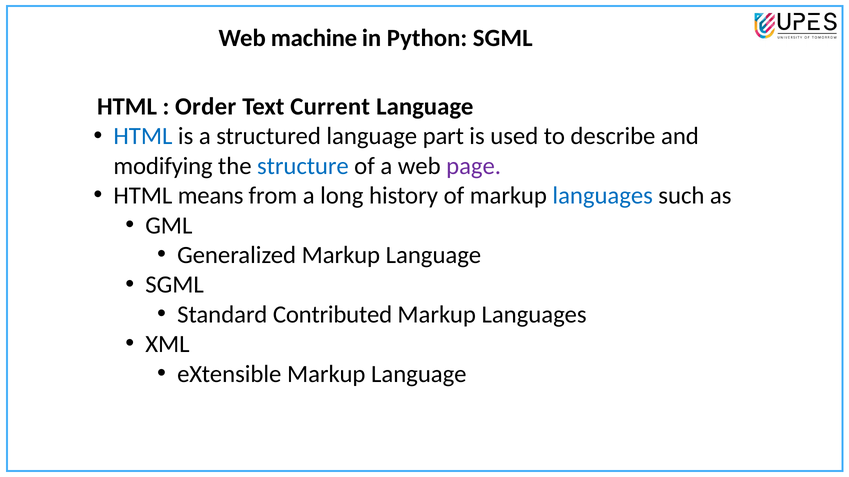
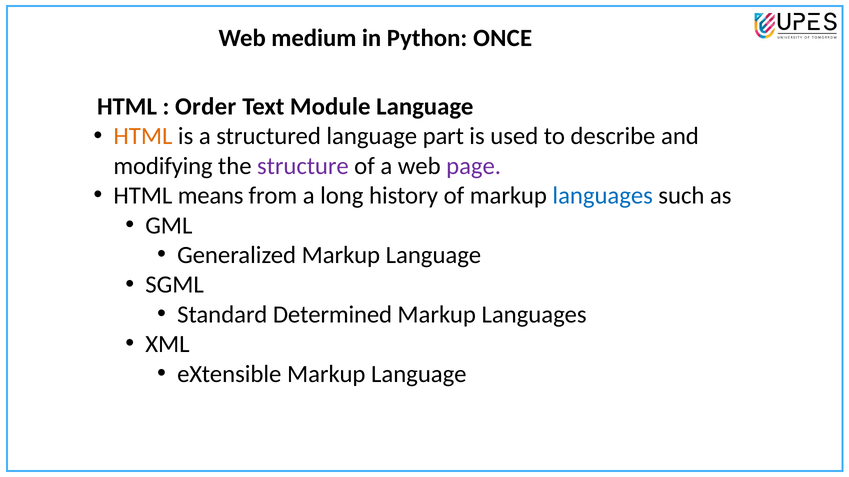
machine: machine -> medium
Python SGML: SGML -> ONCE
Current: Current -> Module
HTML at (143, 136) colour: blue -> orange
structure colour: blue -> purple
Contributed: Contributed -> Determined
